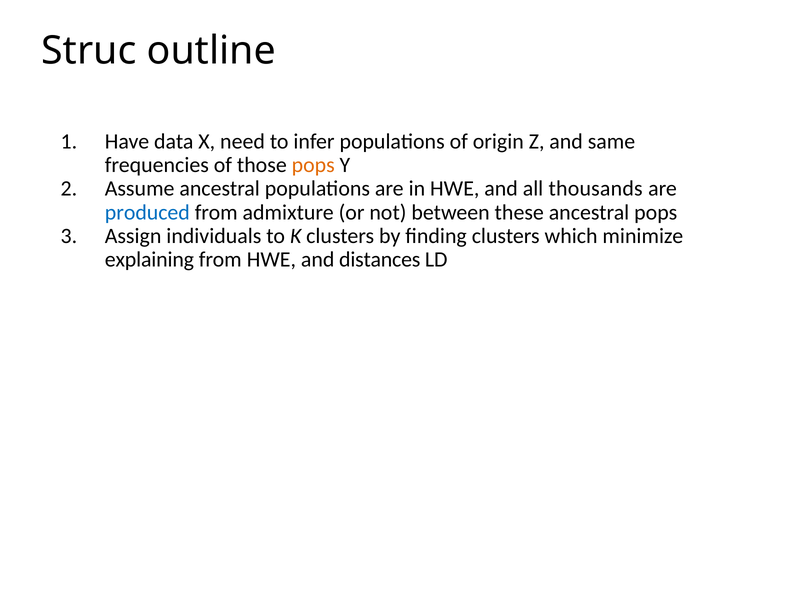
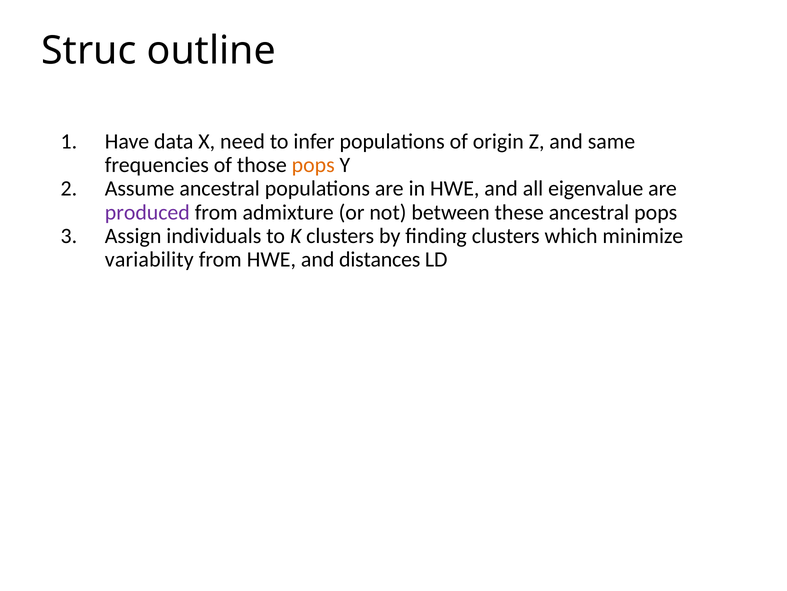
thousands: thousands -> eigenvalue
produced colour: blue -> purple
explaining: explaining -> variability
